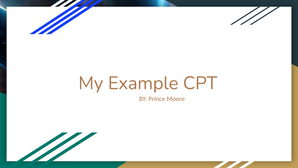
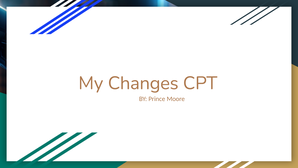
Example: Example -> Changes
